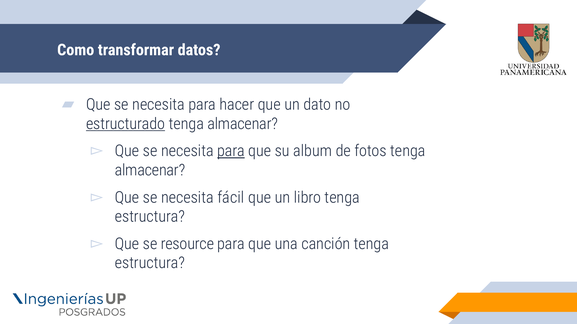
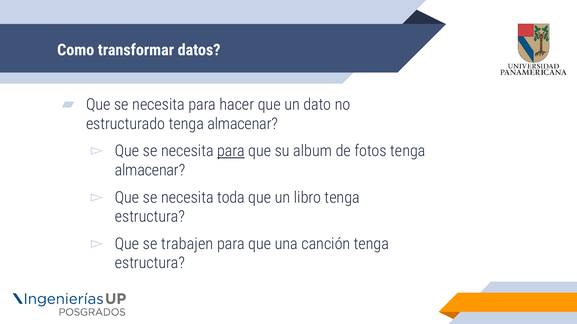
estructurado underline: present -> none
fácil: fácil -> toda
resource: resource -> trabajen
